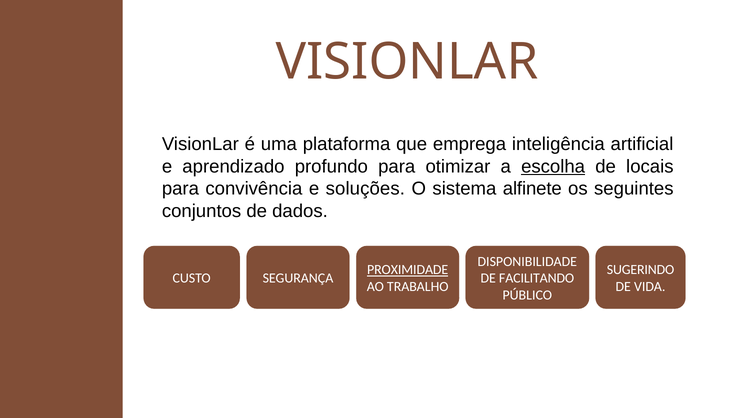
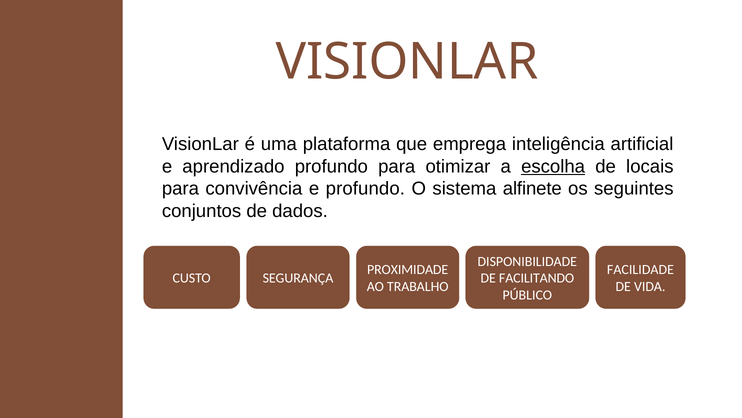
e soluções: soluções -> profundo
PROXIMIDADE underline: present -> none
SUGERINDO: SUGERINDO -> FACILIDADE
